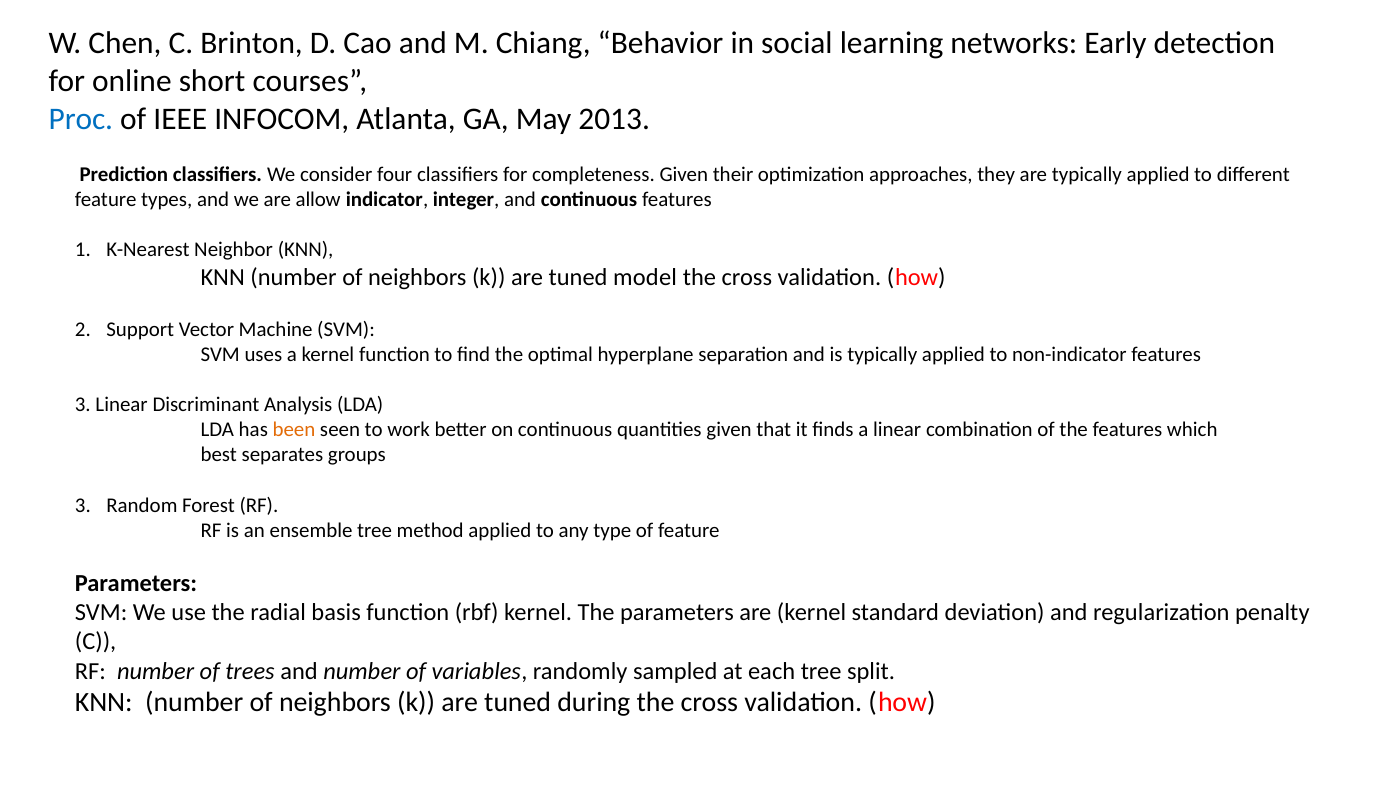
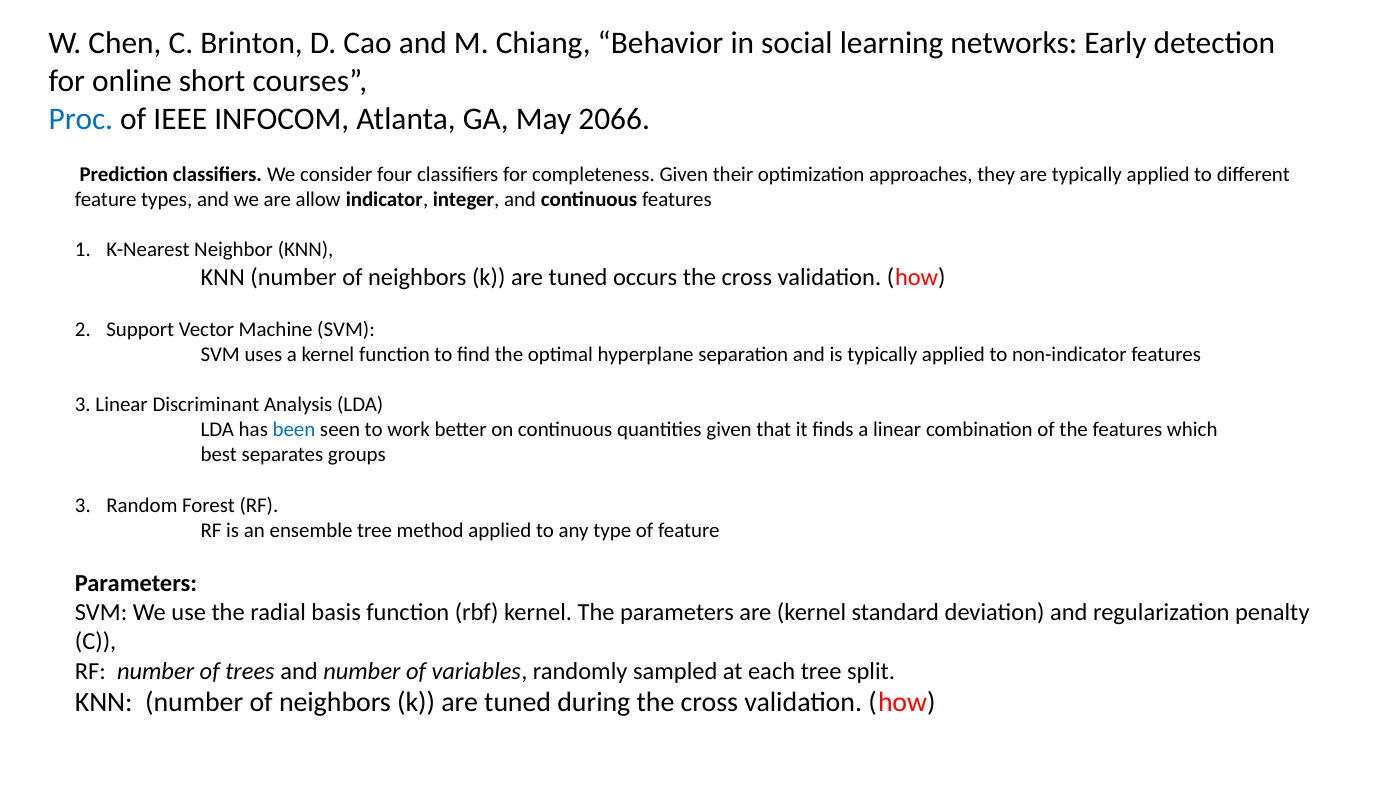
2013: 2013 -> 2066
model: model -> occurs
been colour: orange -> blue
